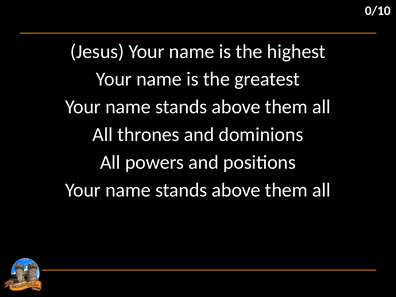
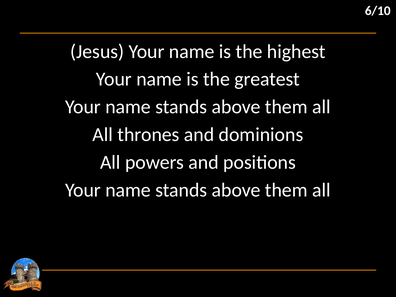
0/10: 0/10 -> 6/10
